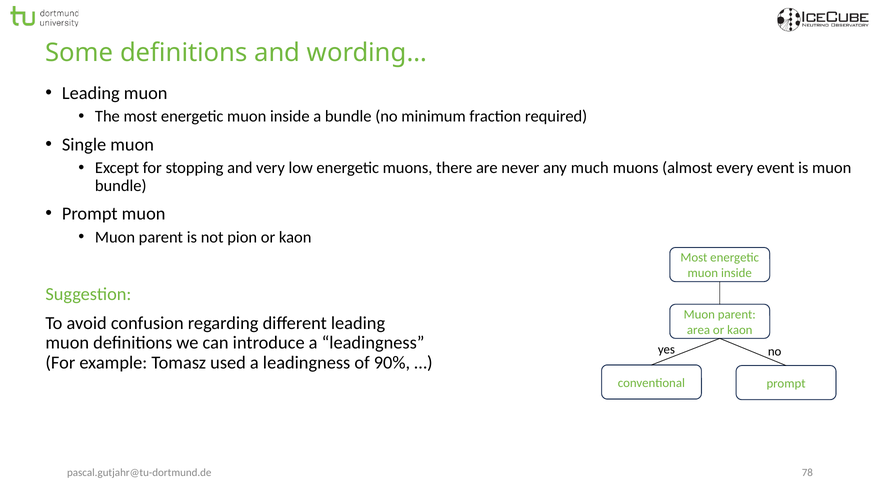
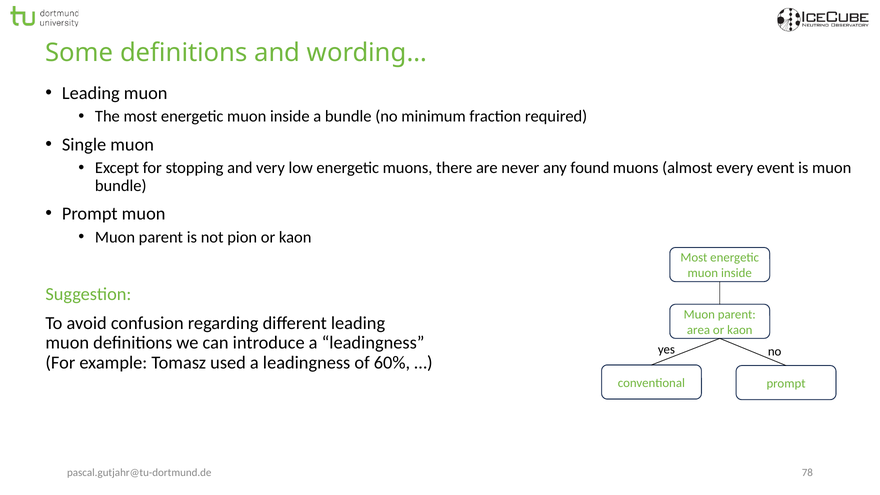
much: much -> found
90%: 90% -> 60%
